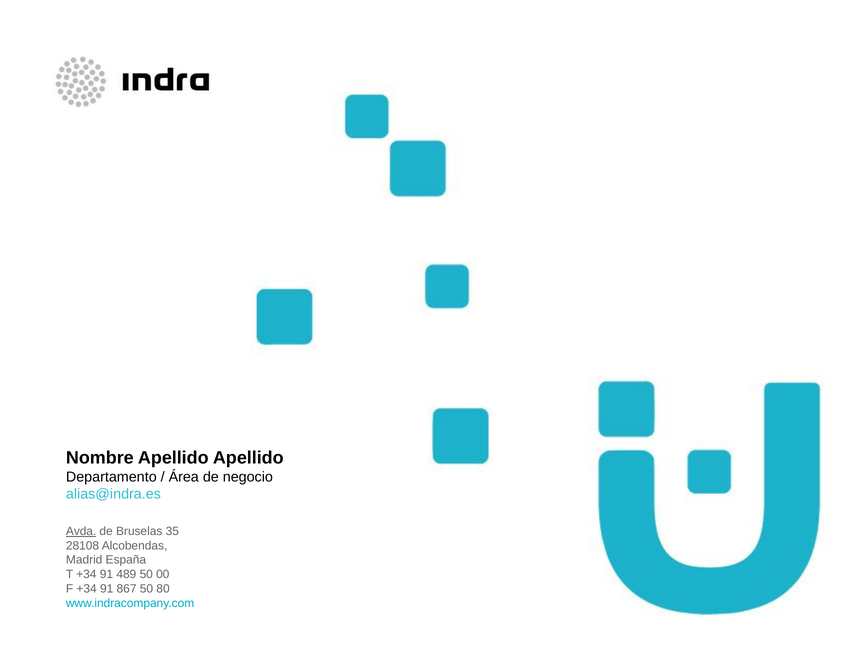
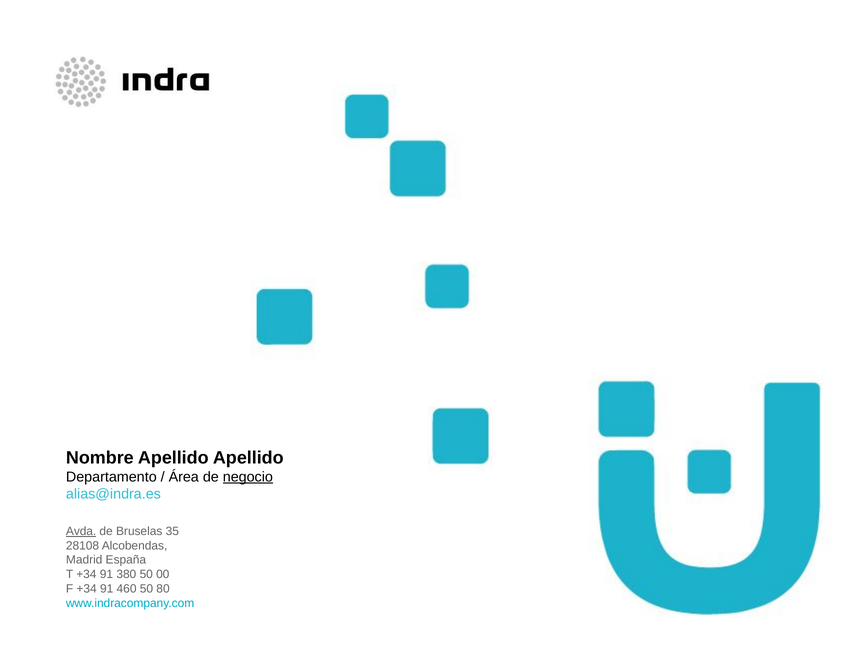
negocio underline: none -> present
489: 489 -> 380
867: 867 -> 460
